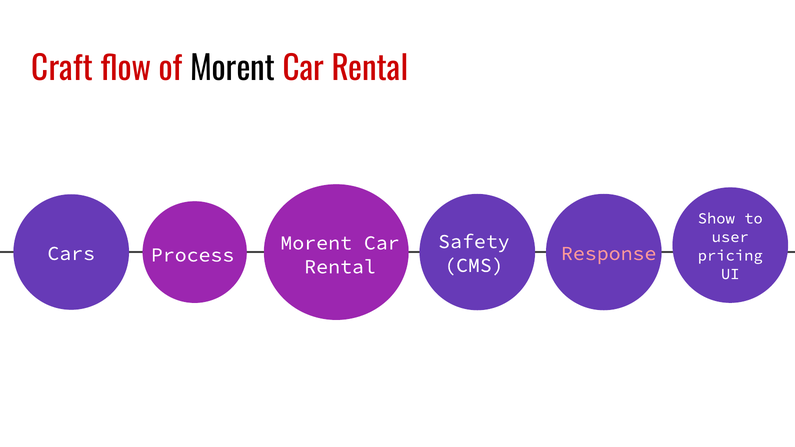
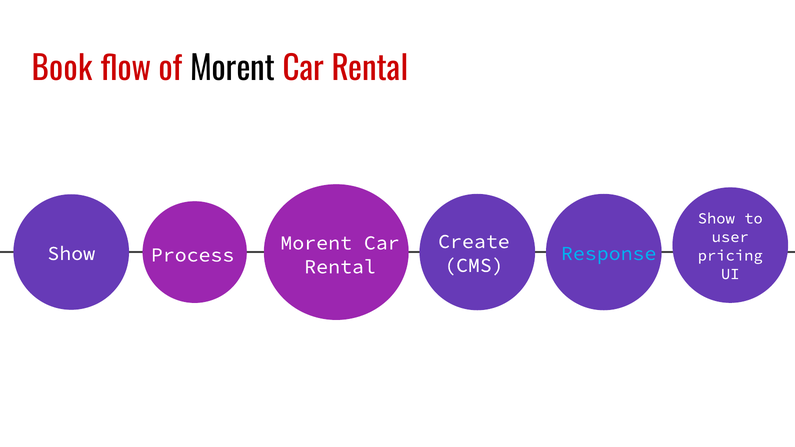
Craft: Craft -> Book
Safety: Safety -> Create
Cars at (71, 254): Cars -> Show
Response colour: pink -> light blue
